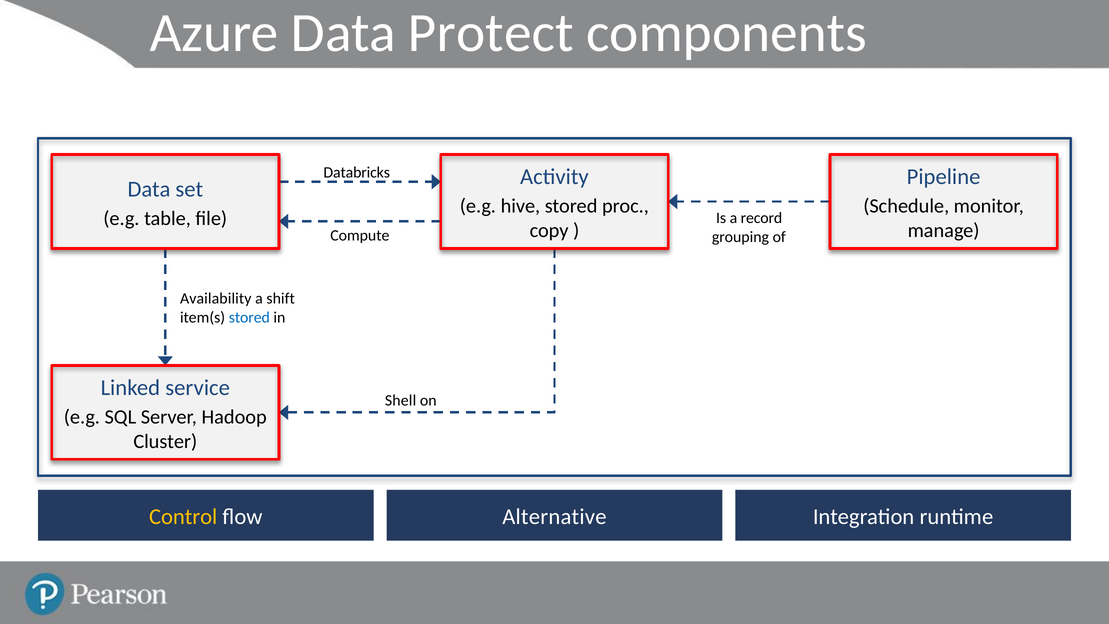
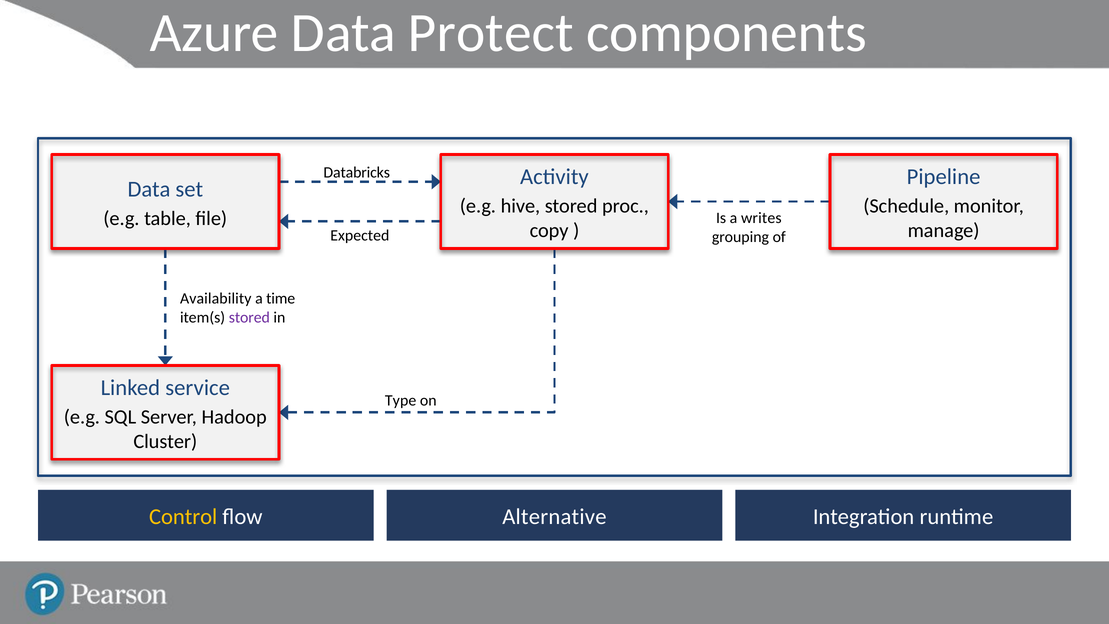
record: record -> writes
Compute: Compute -> Expected
shift: shift -> time
stored at (249, 318) colour: blue -> purple
Shell: Shell -> Type
